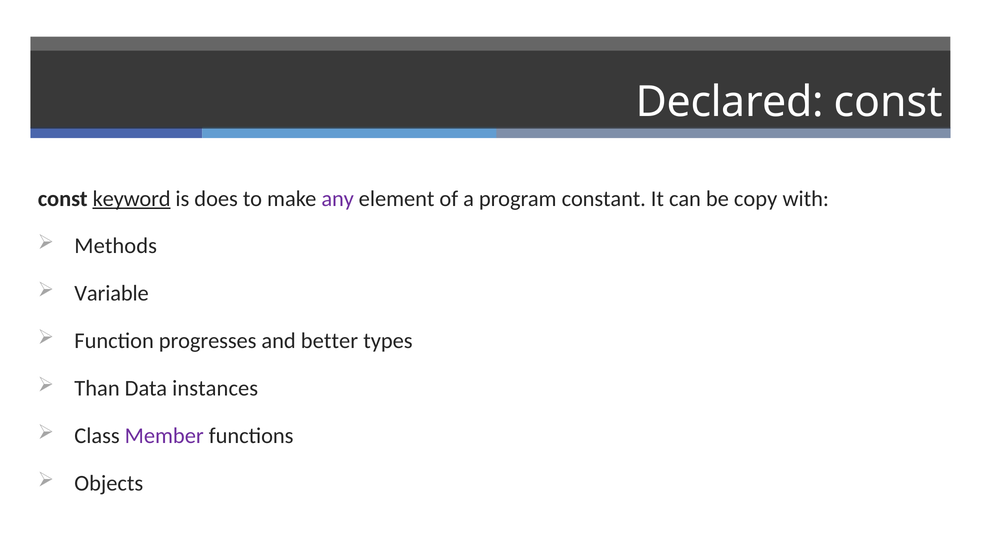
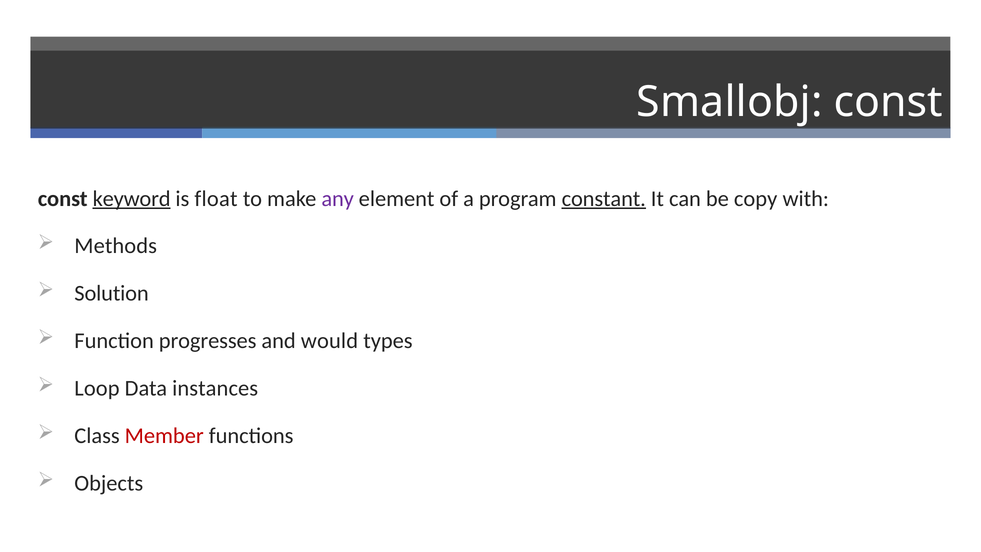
Declared: Declared -> Smallobj
does: does -> float
constant underline: none -> present
Variable: Variable -> Solution
better: better -> would
Than: Than -> Loop
Member colour: purple -> red
